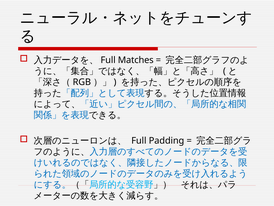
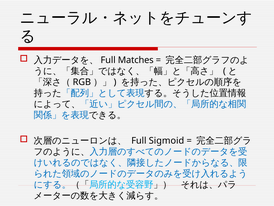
Padding: Padding -> Sigmoid
